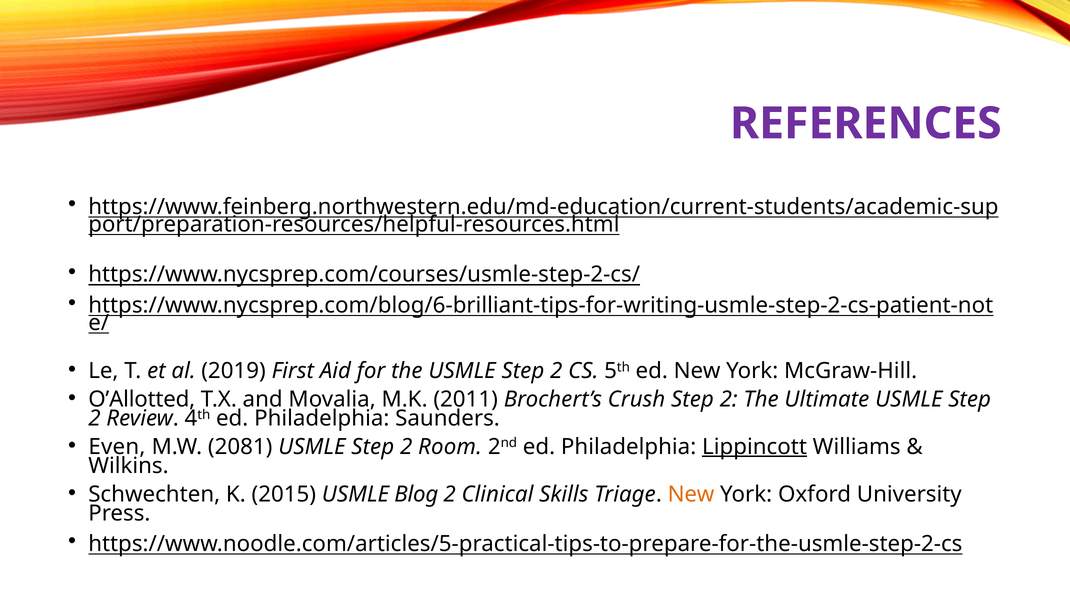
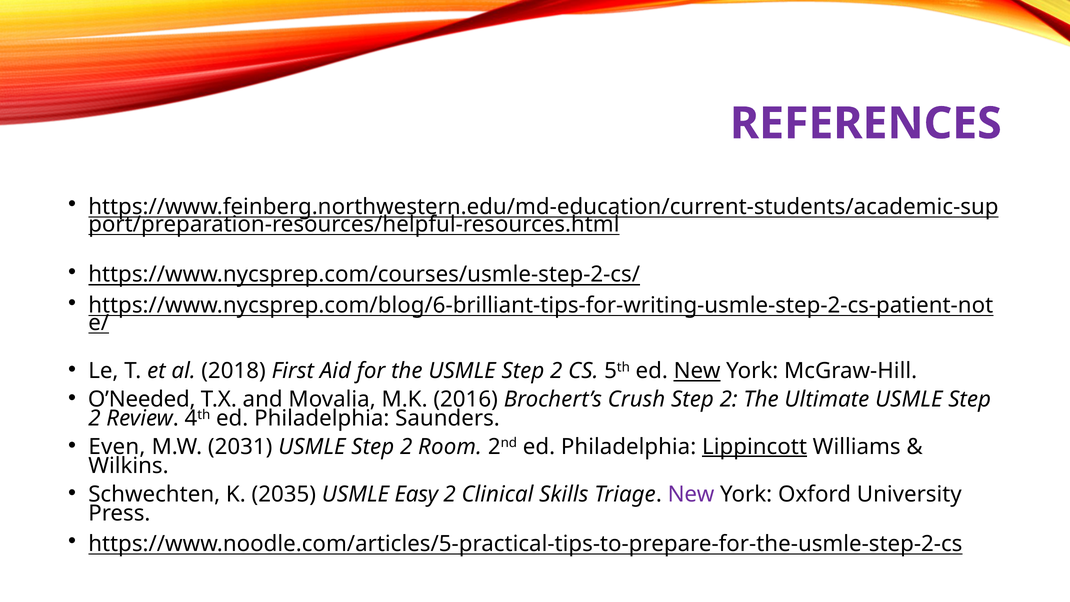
2019: 2019 -> 2018
New at (697, 371) underline: none -> present
O’Allotted: O’Allotted -> O’Needed
2011: 2011 -> 2016
2081: 2081 -> 2031
2015: 2015 -> 2035
Blog: Blog -> Easy
New at (691, 494) colour: orange -> purple
